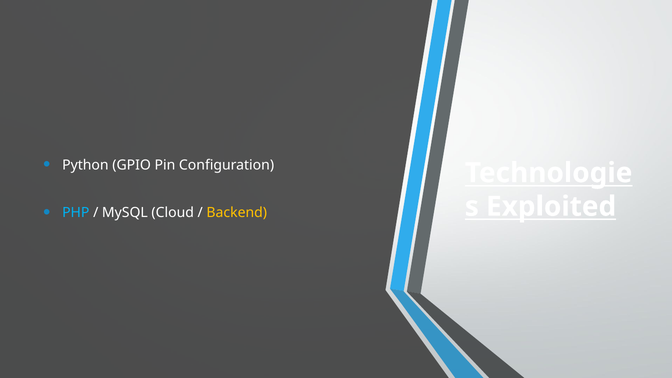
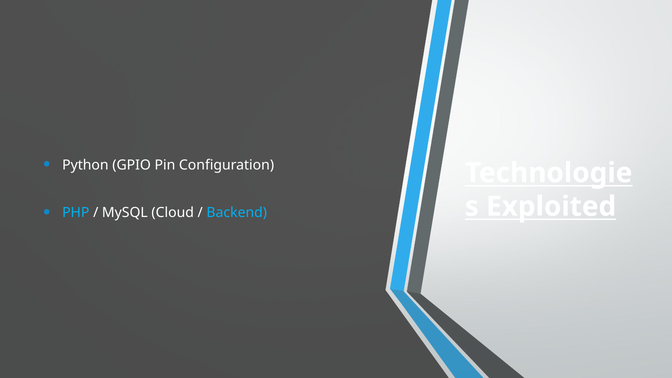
Backend colour: yellow -> light blue
